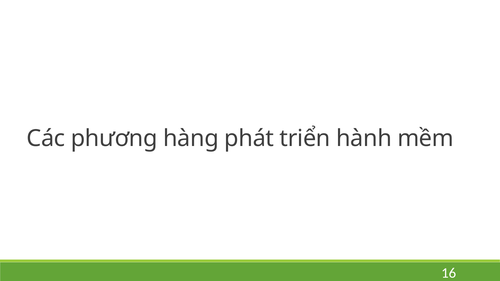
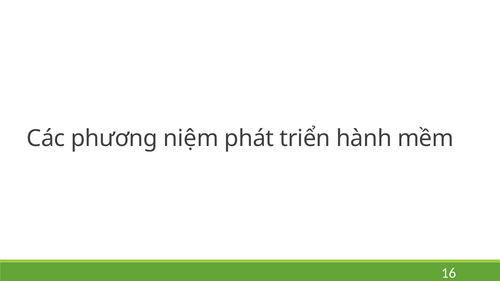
hàng: hàng -> niệm
